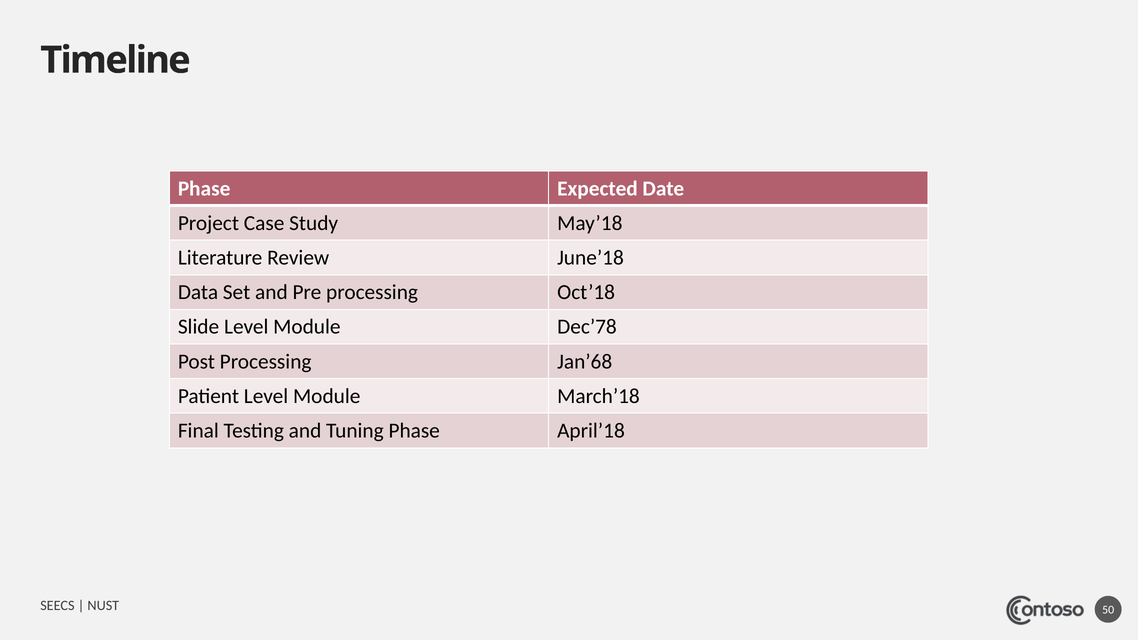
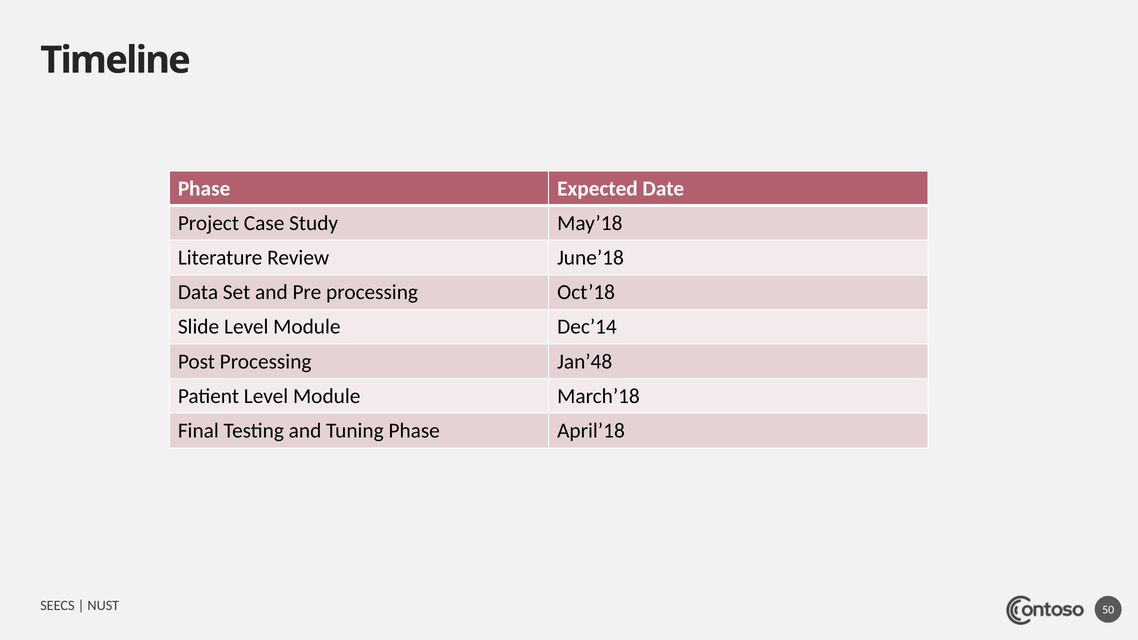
Dec’78: Dec’78 -> Dec’14
Jan’68: Jan’68 -> Jan’48
